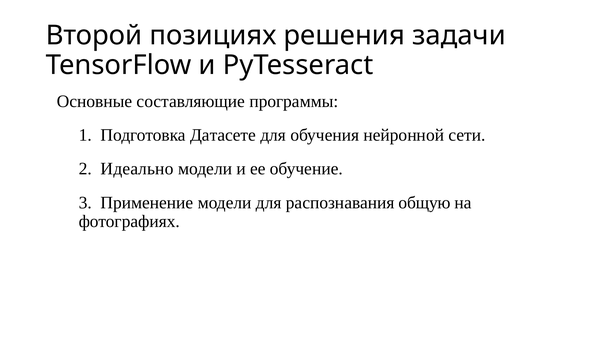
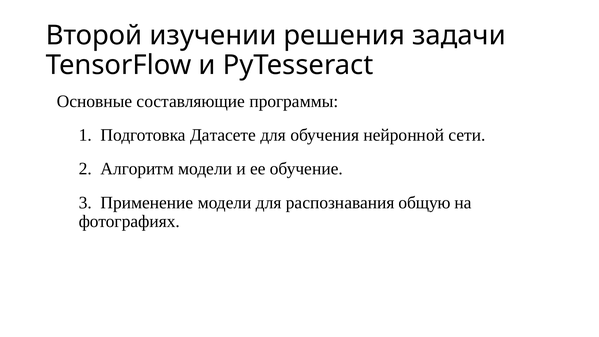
позициях: позициях -> изучении
Идеально: Идеально -> Алгоритм
